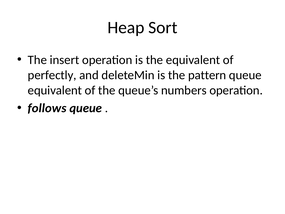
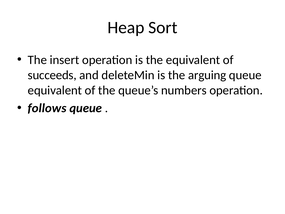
perfectly: perfectly -> succeeds
pattern: pattern -> arguing
